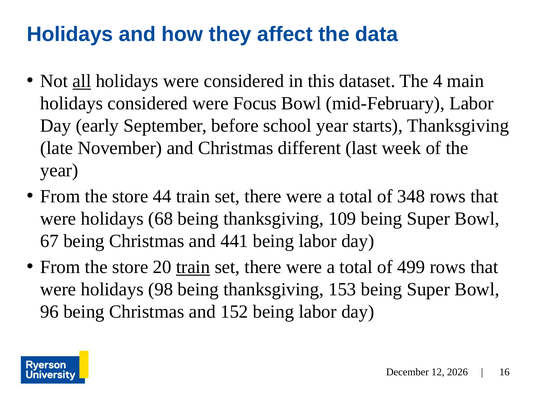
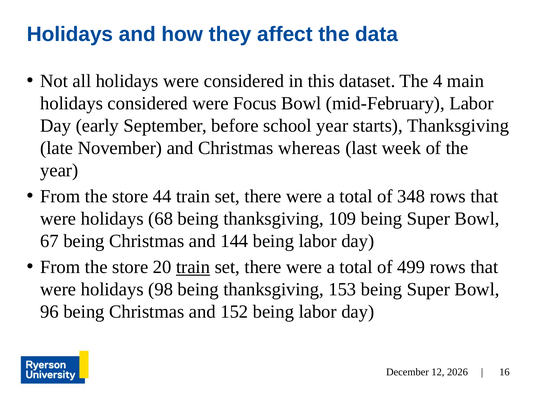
all underline: present -> none
different: different -> whereas
441: 441 -> 144
